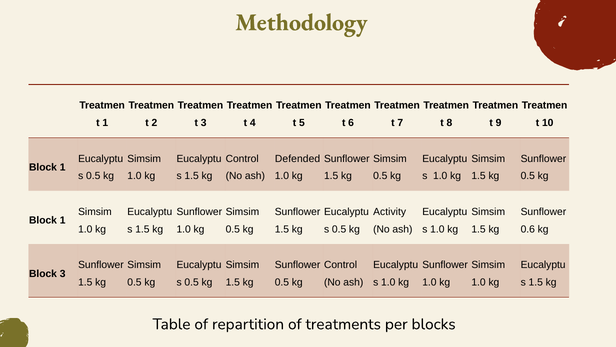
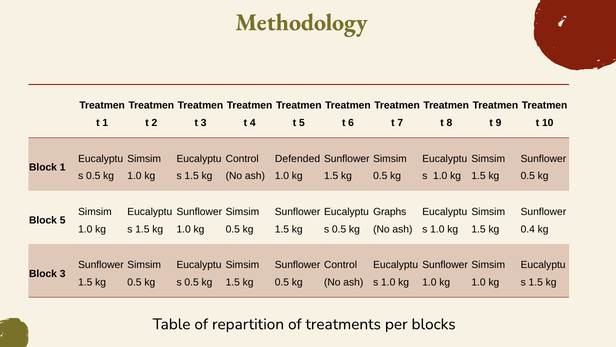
Activity: Activity -> Graphs
1 at (63, 220): 1 -> 5
0.6: 0.6 -> 0.4
